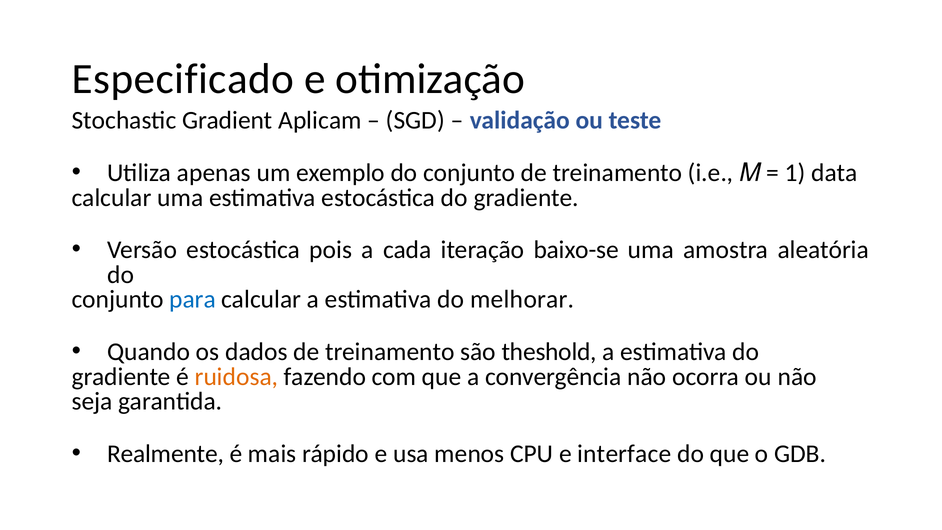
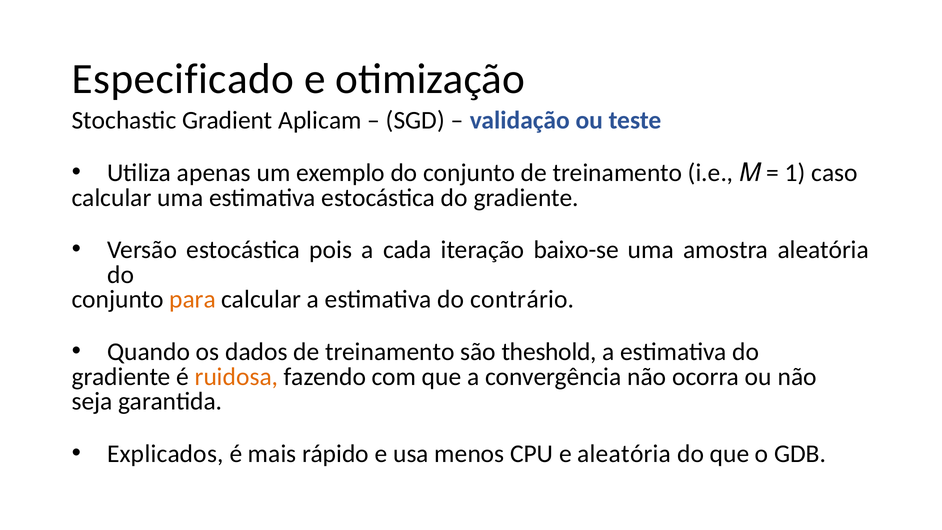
data: data -> caso
para colour: blue -> orange
melhorar: melhorar -> contrário
Realmente: Realmente -> Explicados
e interface: interface -> aleatória
